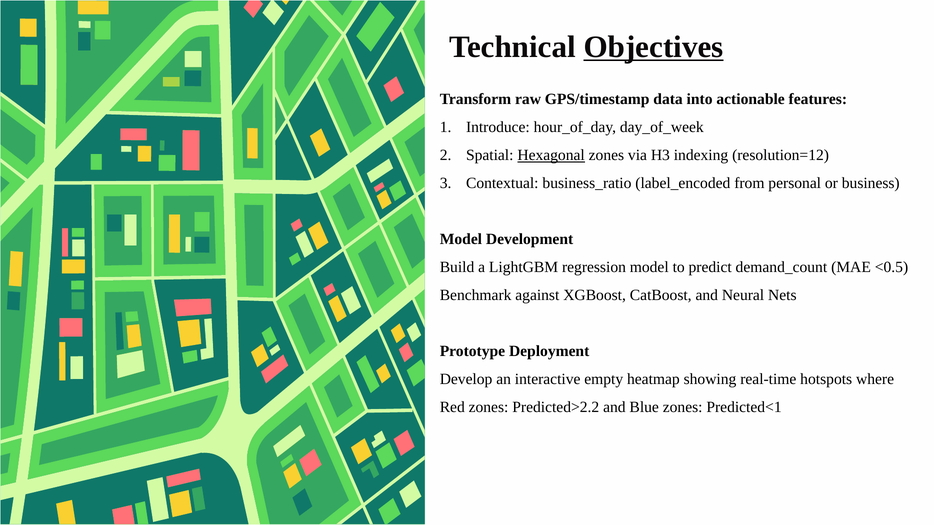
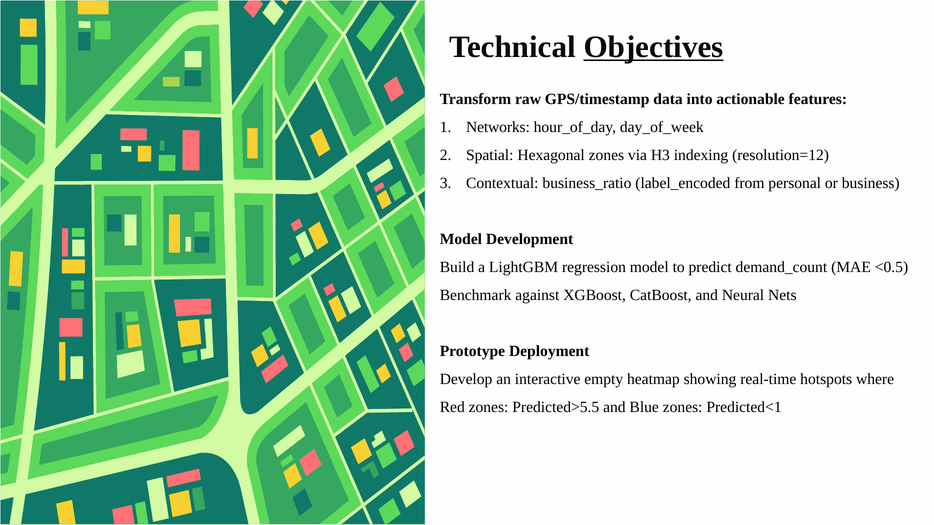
Introduce: Introduce -> Networks
Hexagonal underline: present -> none
Predicted>2.2: Predicted>2.2 -> Predicted>5.5
